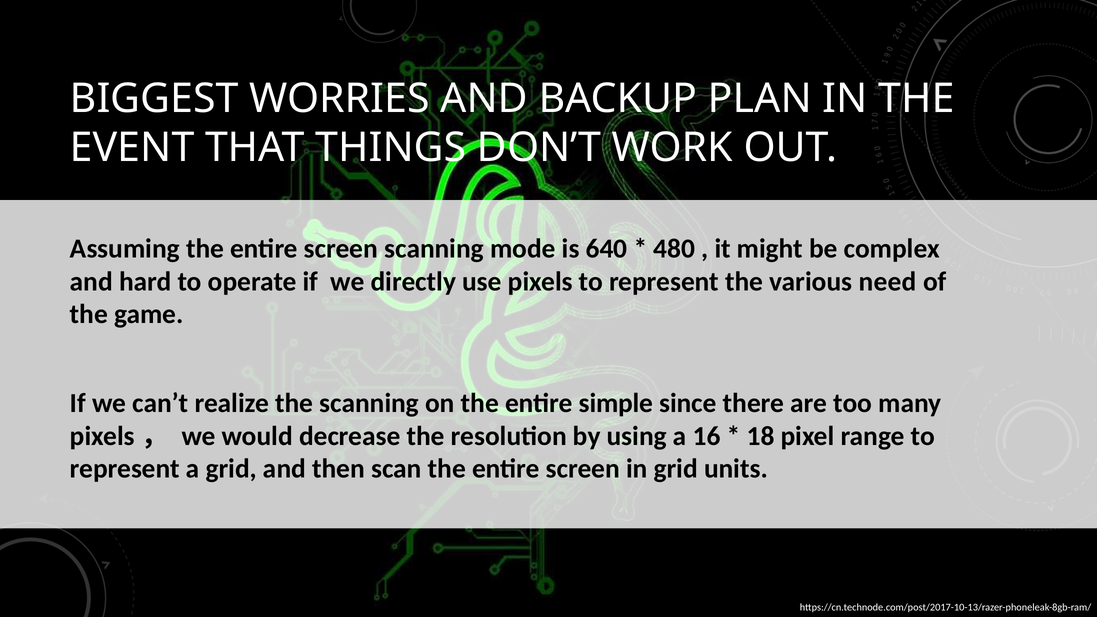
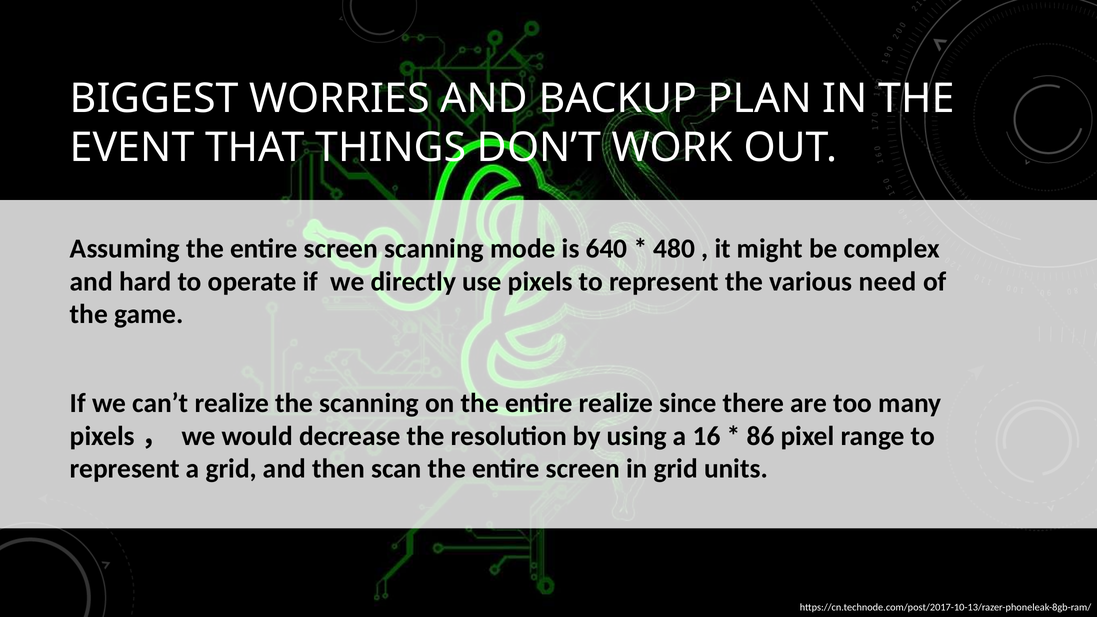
entire simple: simple -> realize
18: 18 -> 86
